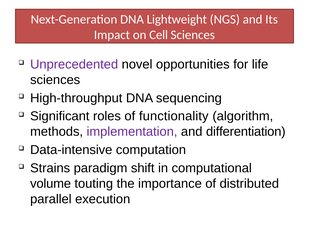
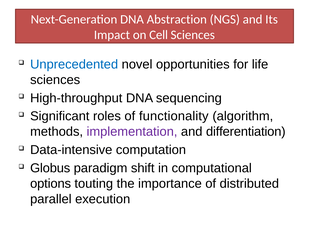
Lightweight: Lightweight -> Abstraction
Unprecedented colour: purple -> blue
Strains: Strains -> Globus
volume: volume -> options
